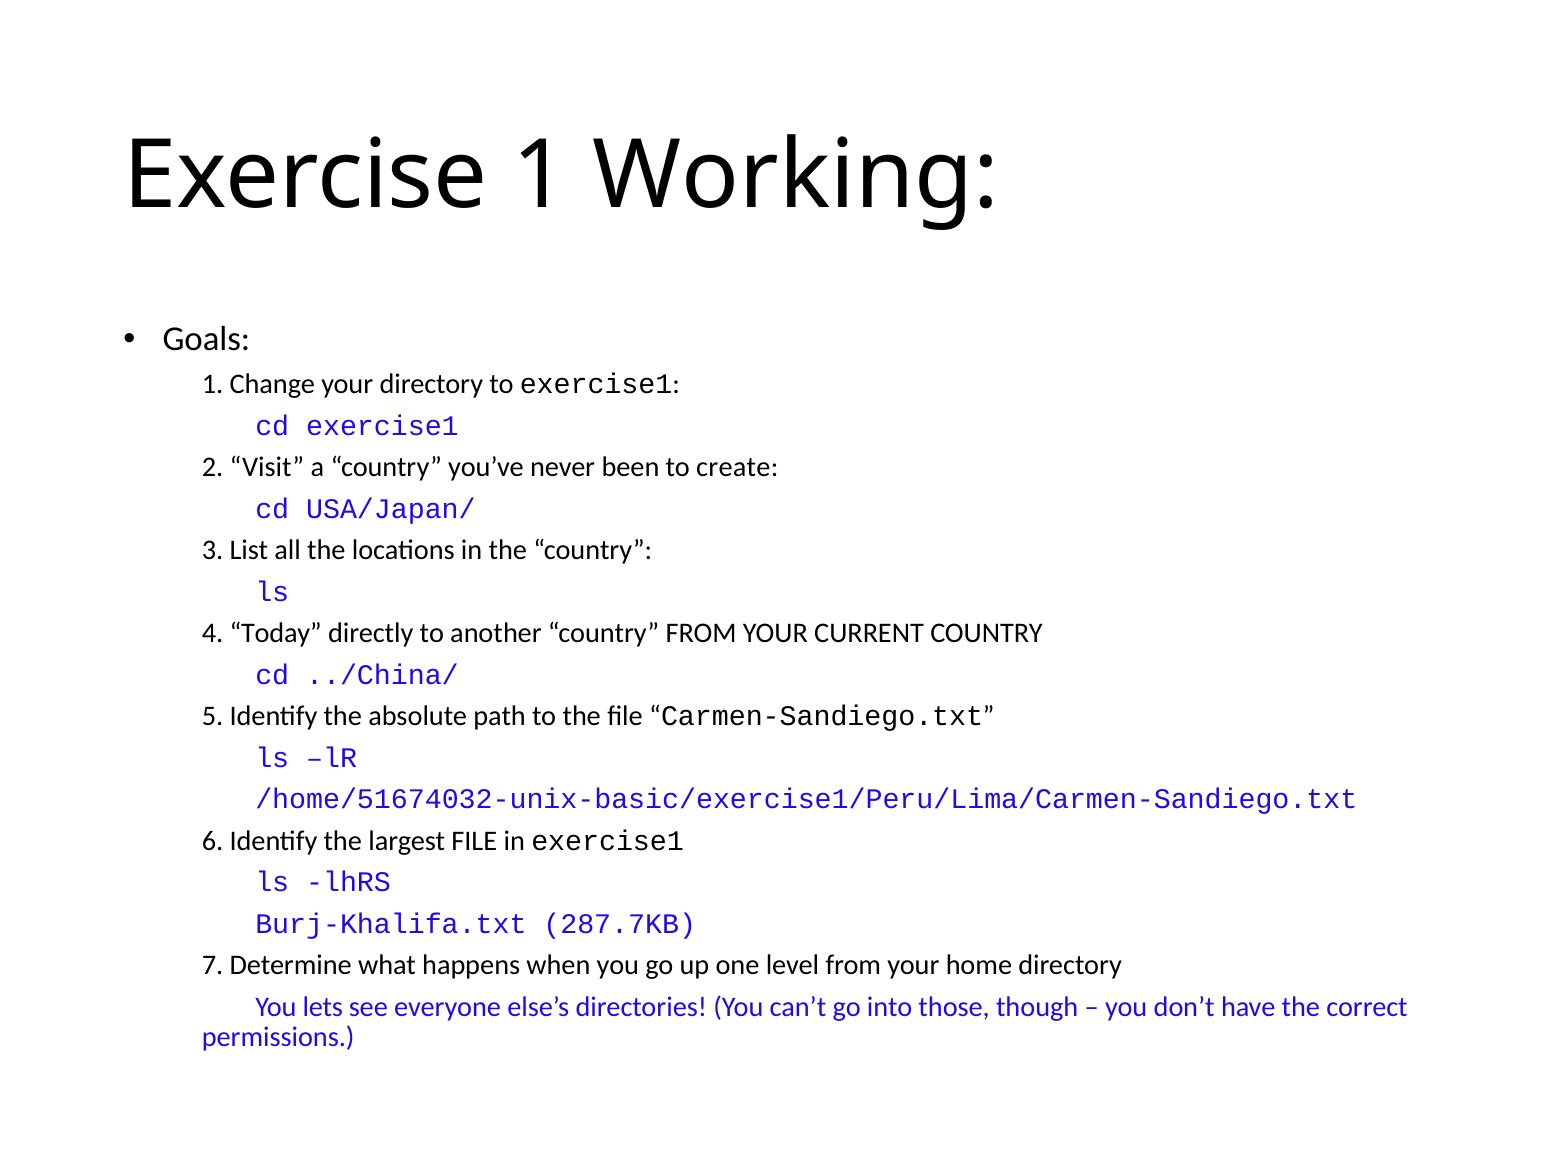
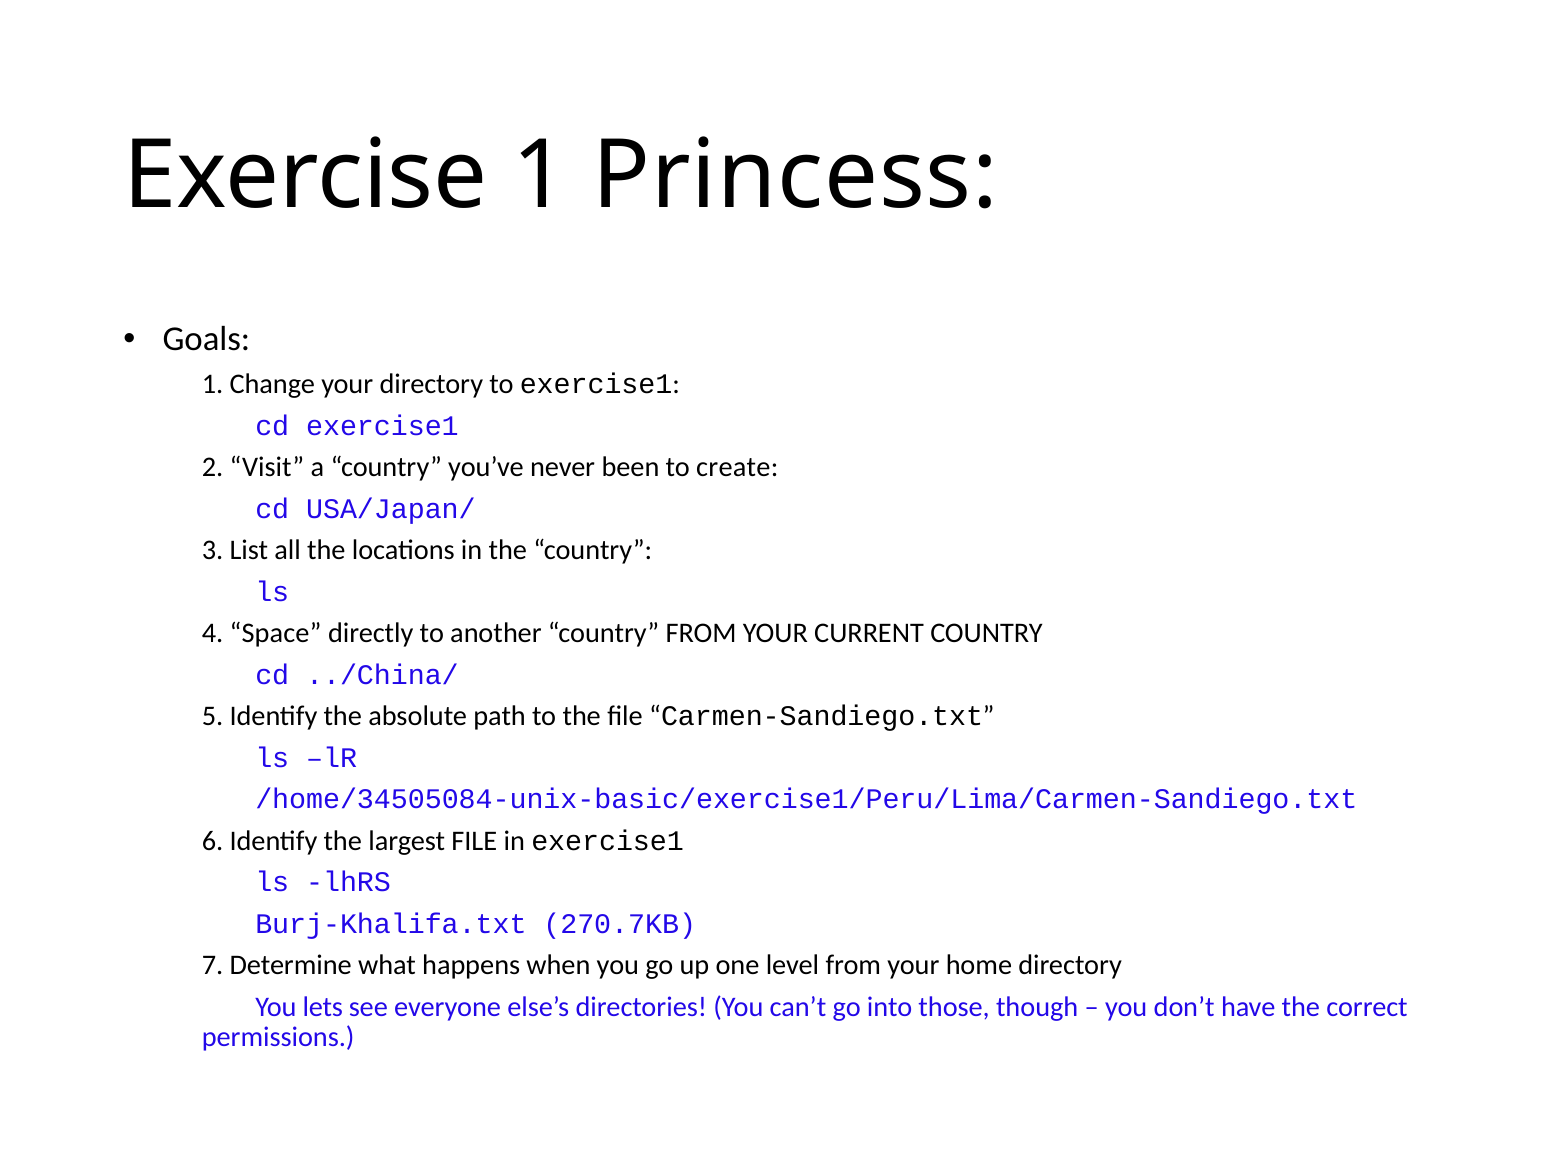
Working: Working -> Princess
Today: Today -> Space
/home/51674032-unix-basic/exercise1/Peru/Lima/Carmen-Sandiego.txt: /home/51674032-unix-basic/exercise1/Peru/Lima/Carmen-Sandiego.txt -> /home/34505084-unix-basic/exercise1/Peru/Lima/Carmen-Sandiego.txt
287.7KB: 287.7KB -> 270.7KB
